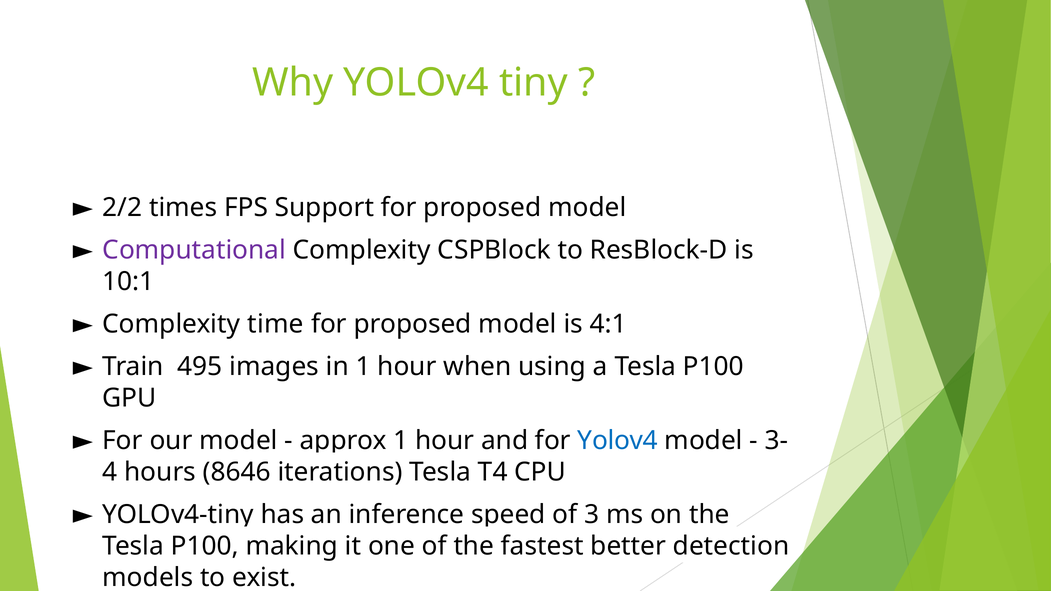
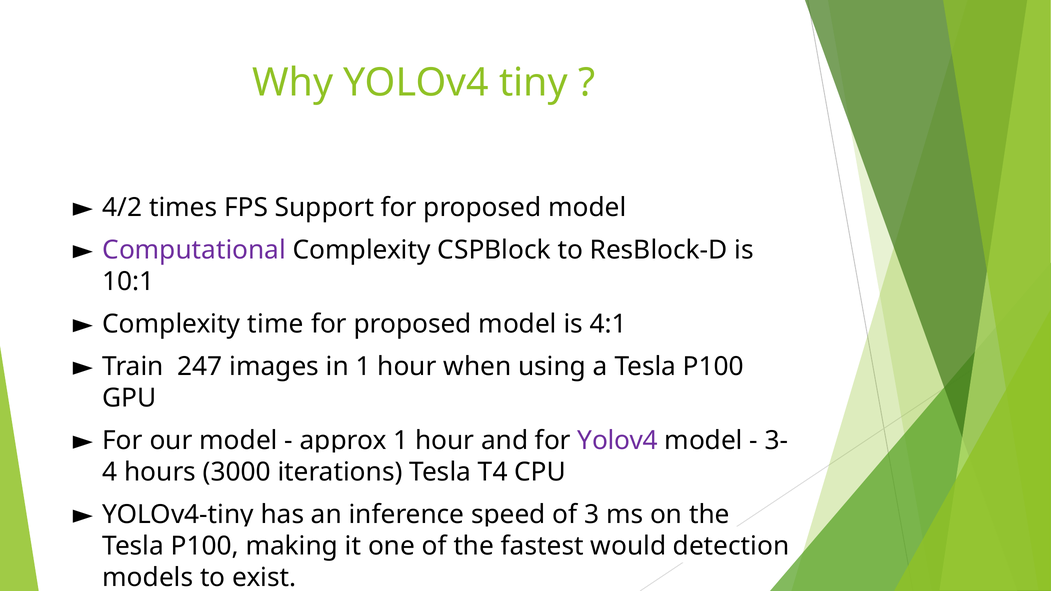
2/2: 2/2 -> 4/2
495: 495 -> 247
Yolov4 at (618, 441) colour: blue -> purple
8646: 8646 -> 3000
better: better -> would
